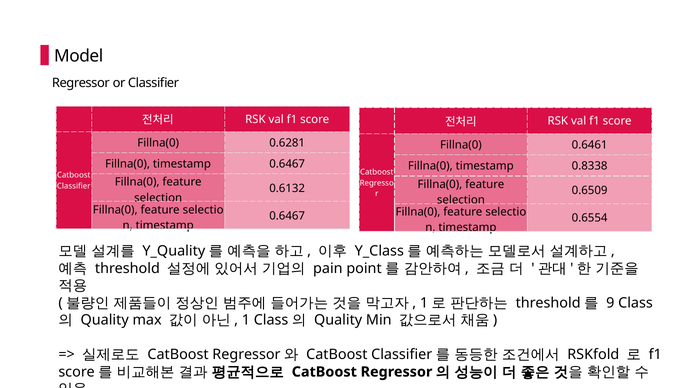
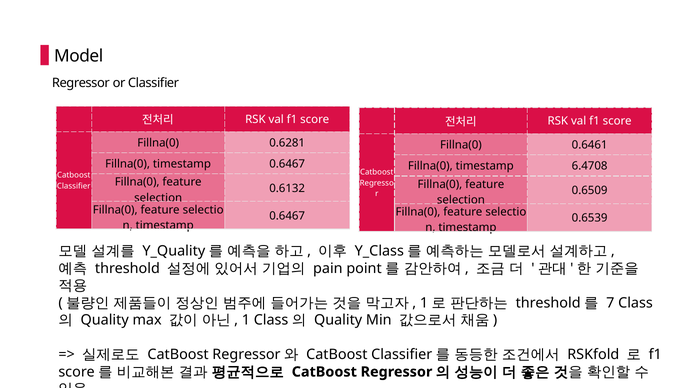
0.8338: 0.8338 -> 6.4708
0.6554: 0.6554 -> 0.6539
9: 9 -> 7
